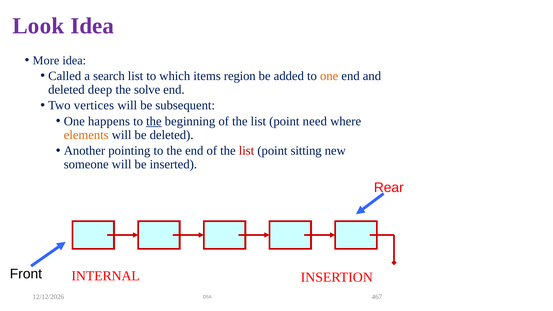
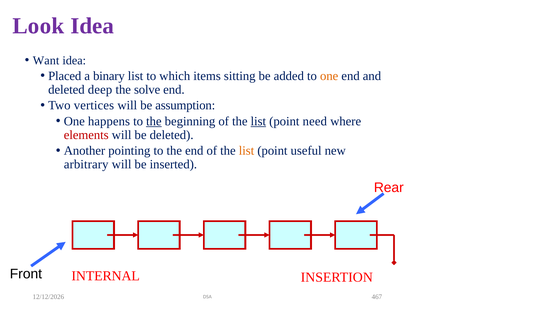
More: More -> Want
Called: Called -> Placed
search: search -> binary
region: region -> sitting
subsequent: subsequent -> assumption
list at (258, 121) underline: none -> present
elements colour: orange -> red
list at (246, 151) colour: red -> orange
sitting: sitting -> useful
someone: someone -> arbitrary
